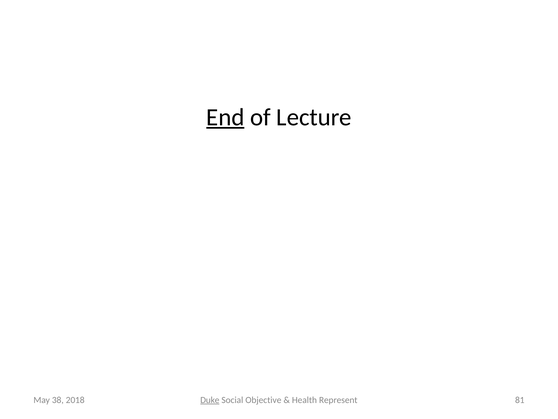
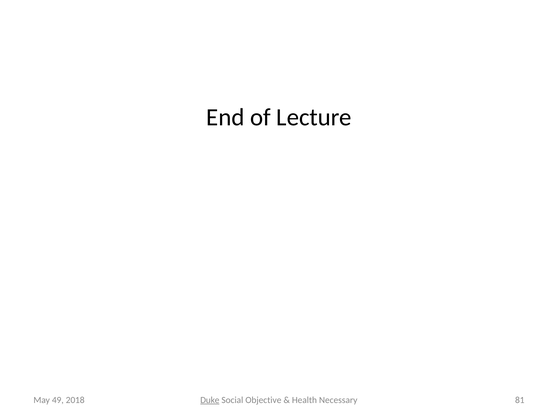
End underline: present -> none
Represent: Represent -> Necessary
38: 38 -> 49
